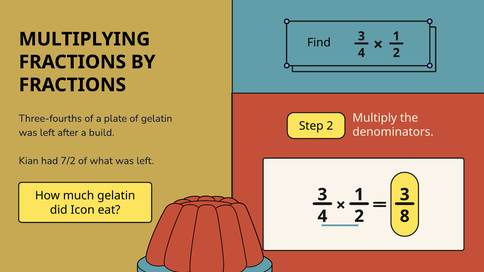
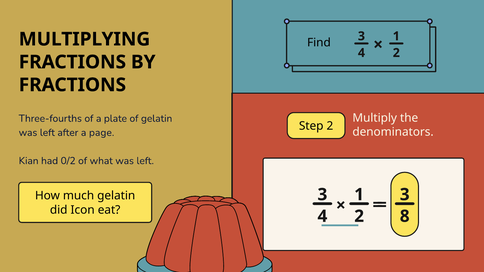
build: build -> page
7/2: 7/2 -> 0/2
